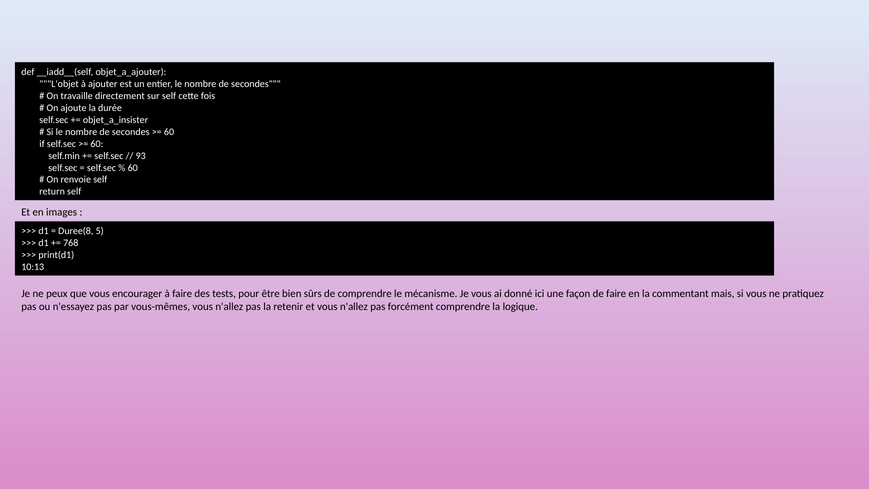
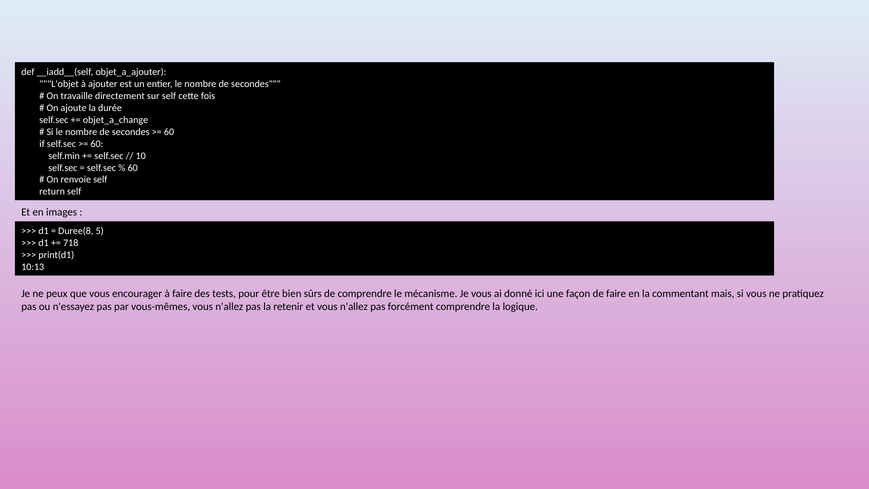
objet_a_insister: objet_a_insister -> objet_a_change
93: 93 -> 10
768: 768 -> 718
